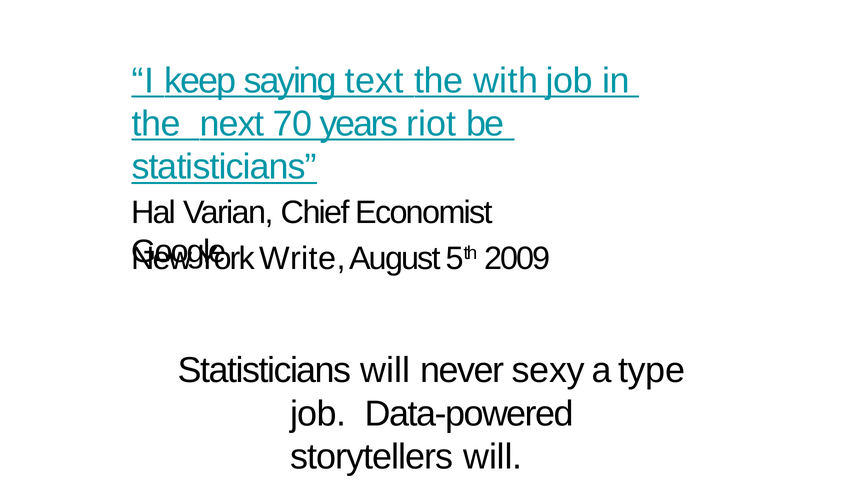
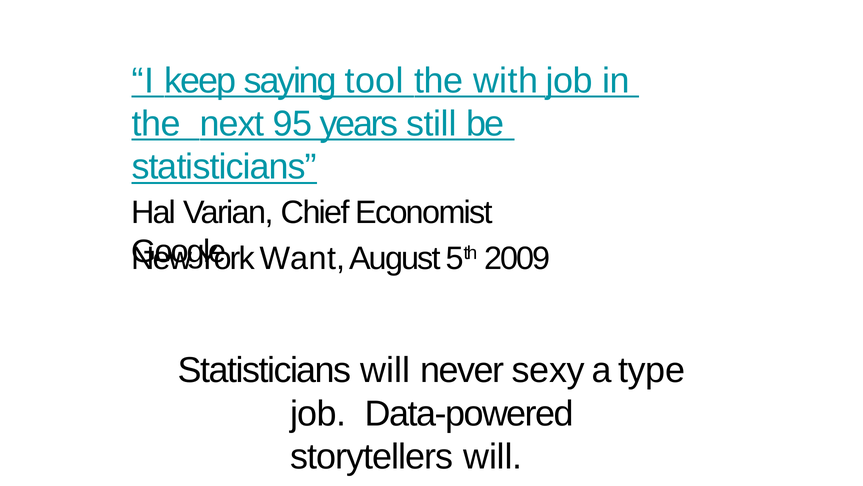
text: text -> tool
70: 70 -> 95
riot: riot -> still
Write: Write -> Want
